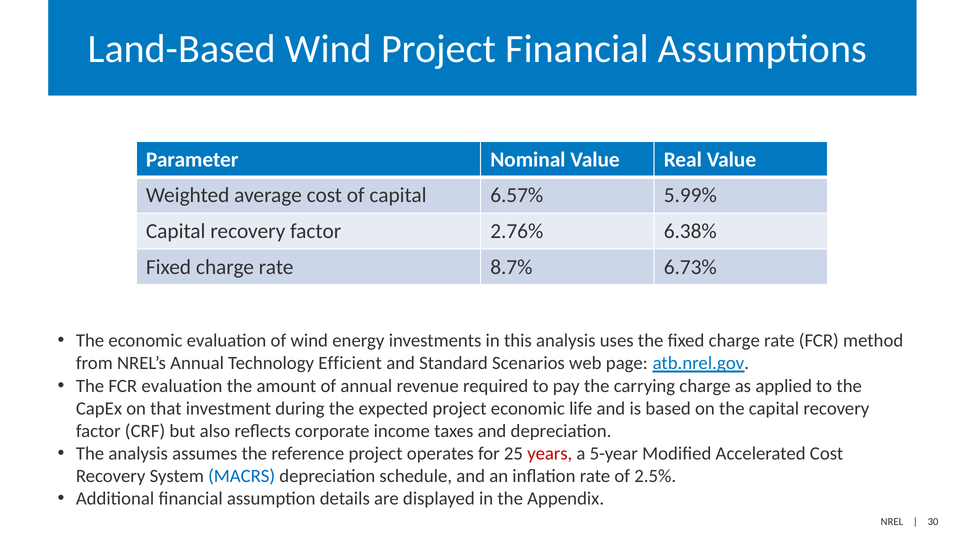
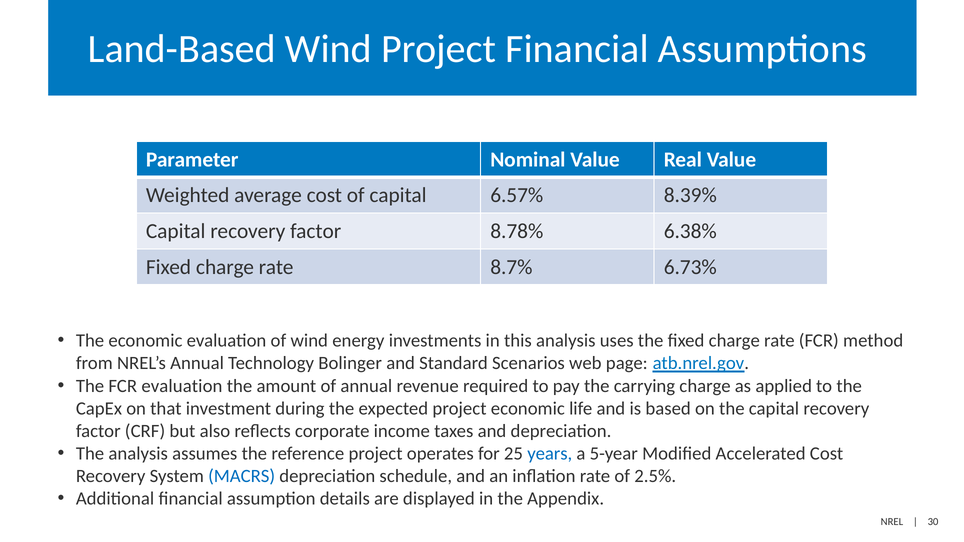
5.99%: 5.99% -> 8.39%
2.76%: 2.76% -> 8.78%
Efficient: Efficient -> Bolinger
years colour: red -> blue
